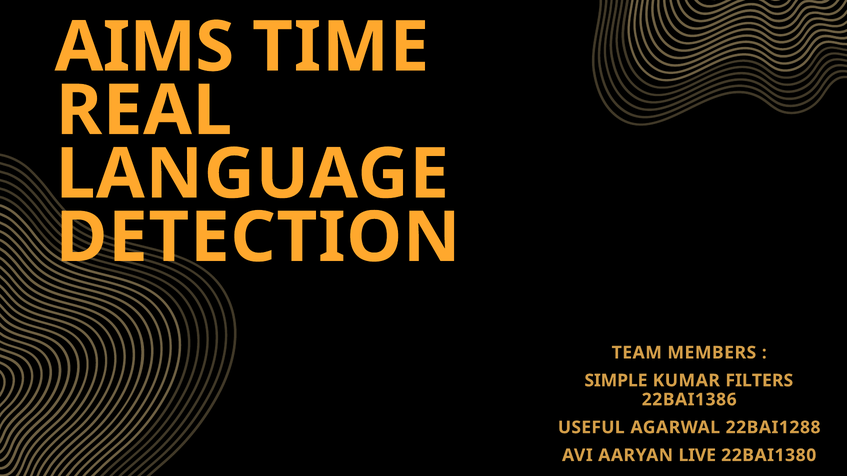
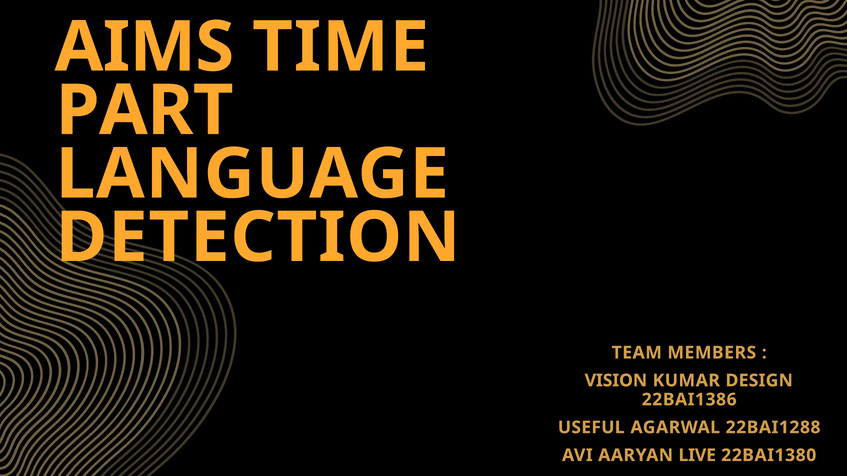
REAL: REAL -> PART
SIMPLE: SIMPLE -> VISION
FILTERS: FILTERS -> DESIGN
